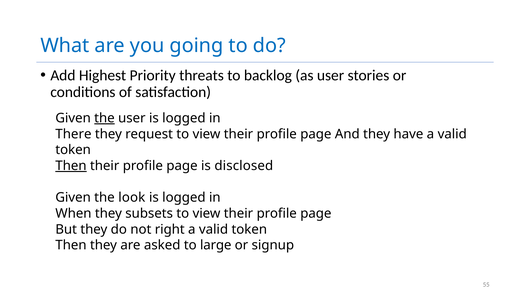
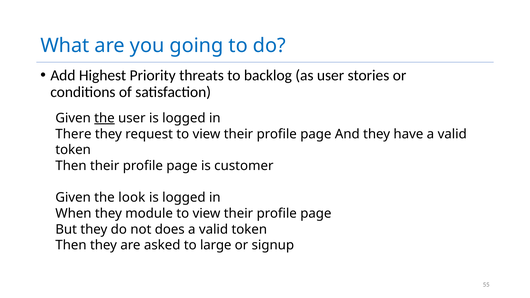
Then at (71, 166) underline: present -> none
disclosed: disclosed -> customer
subsets: subsets -> module
right: right -> does
